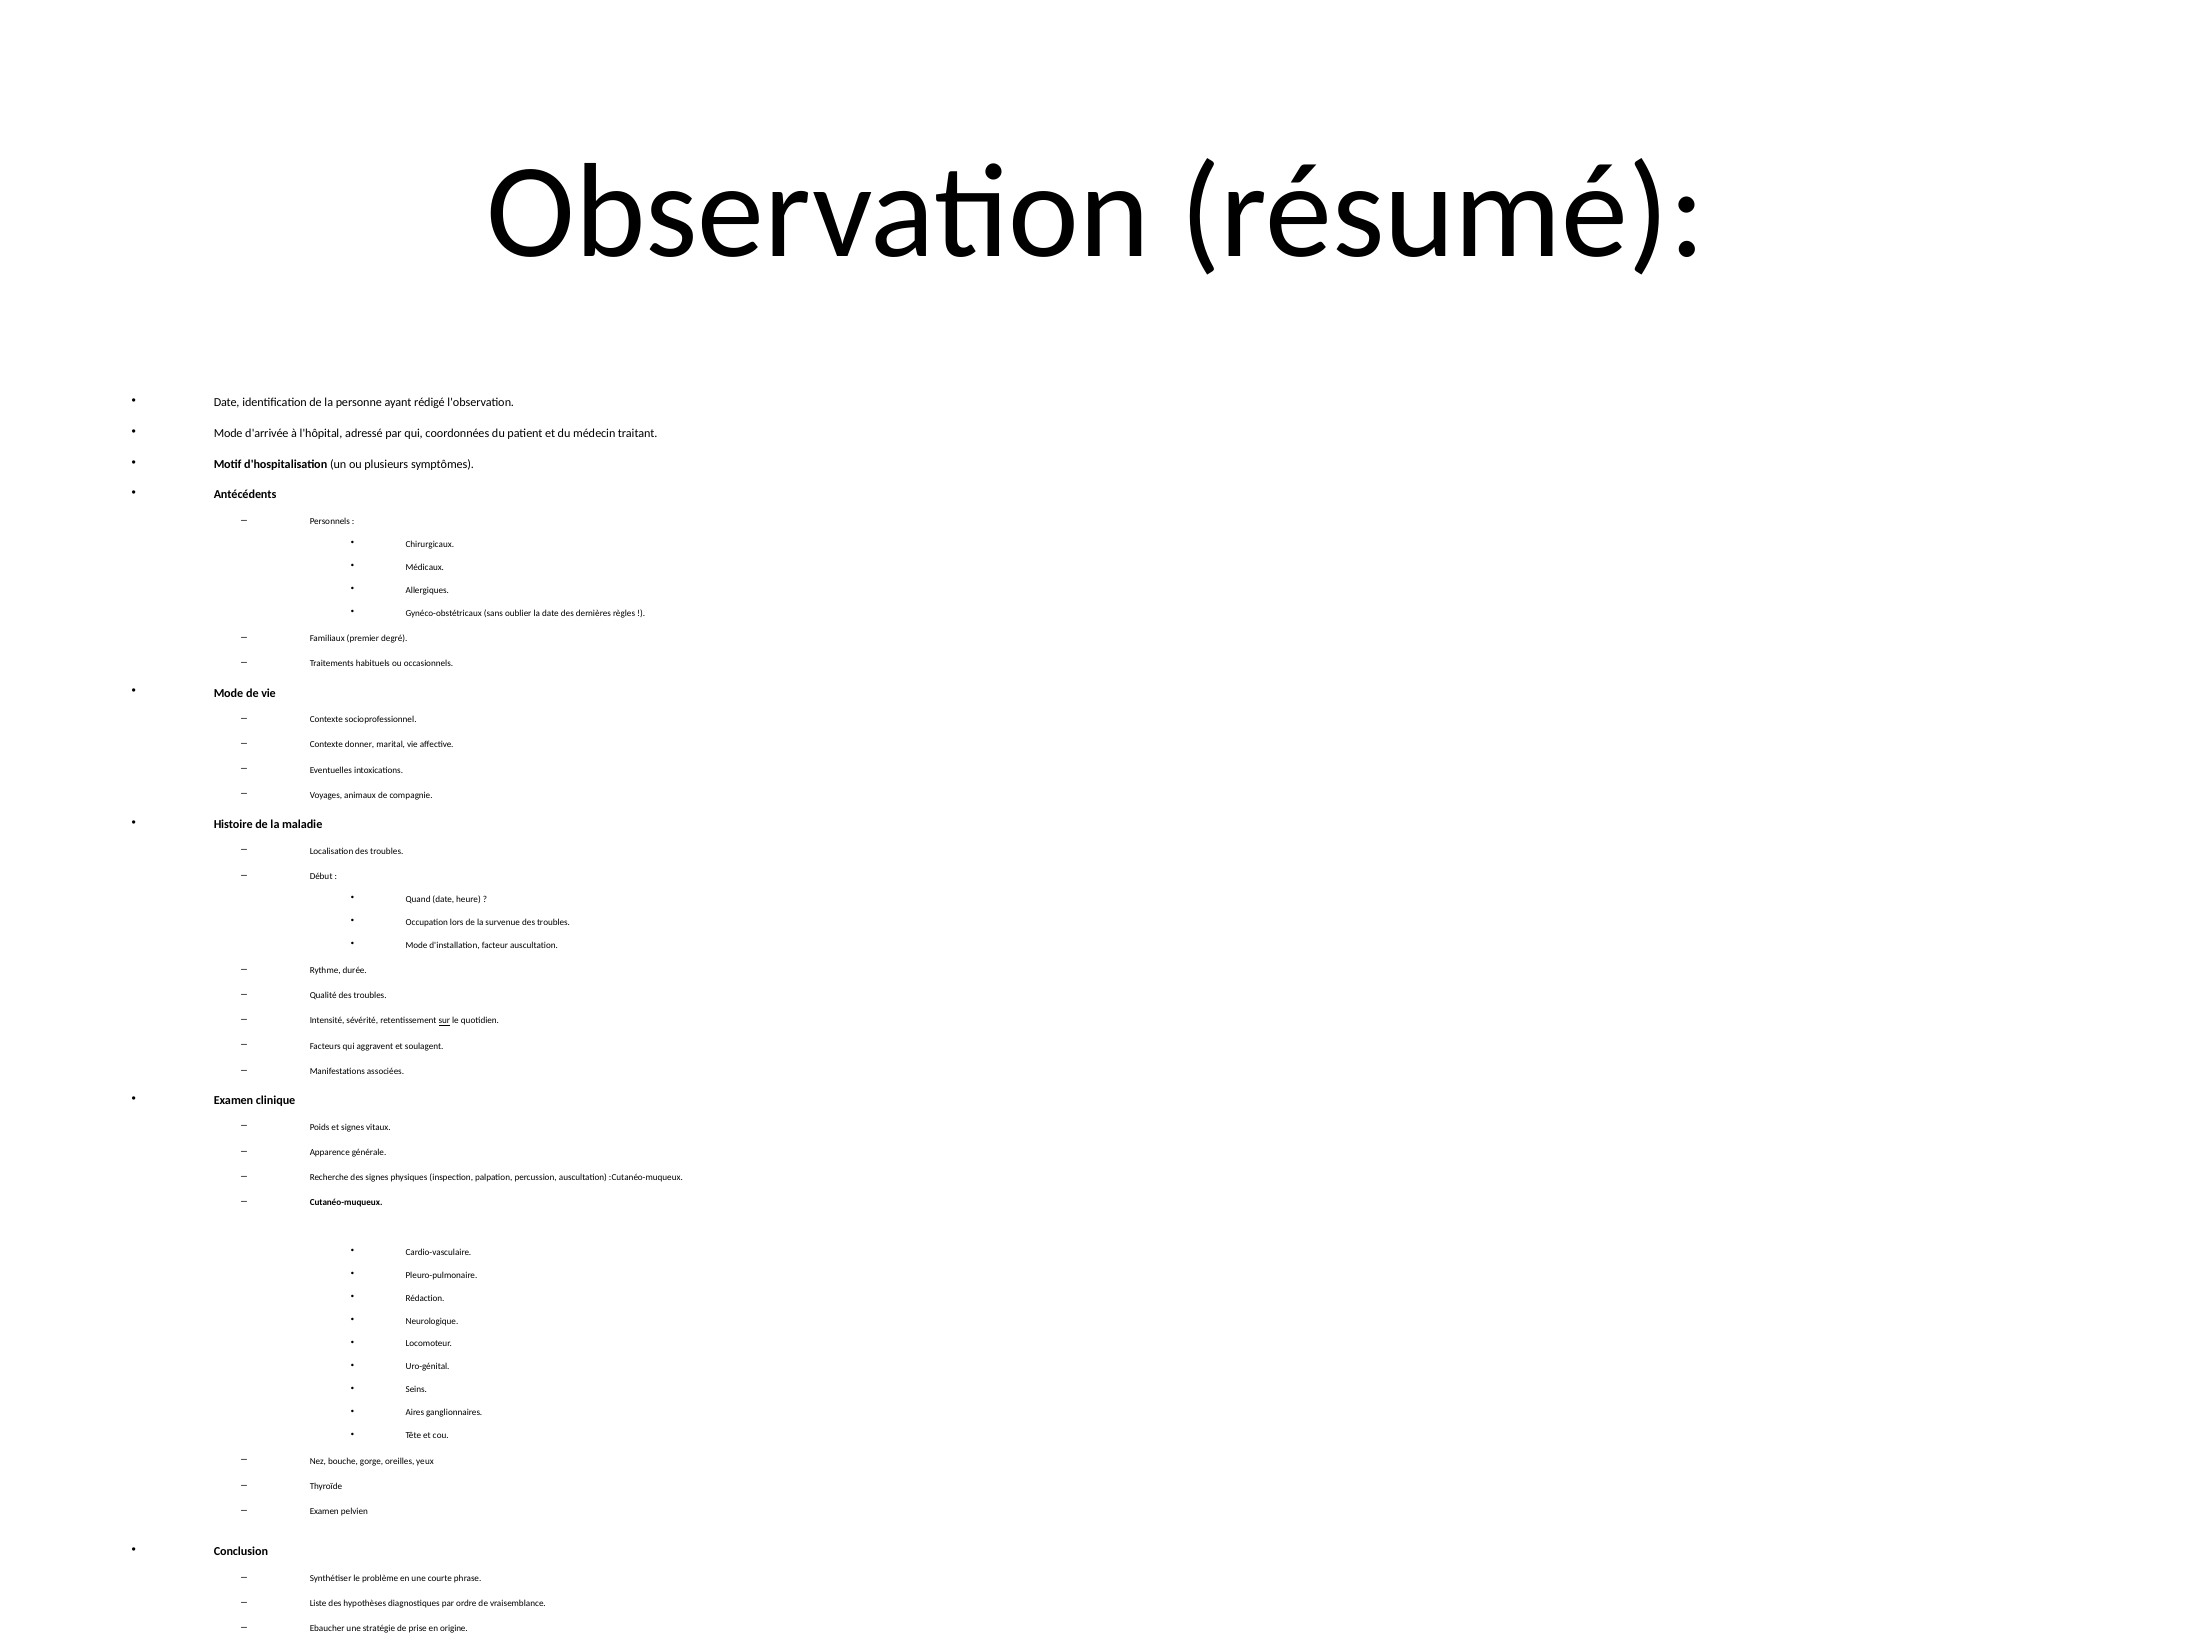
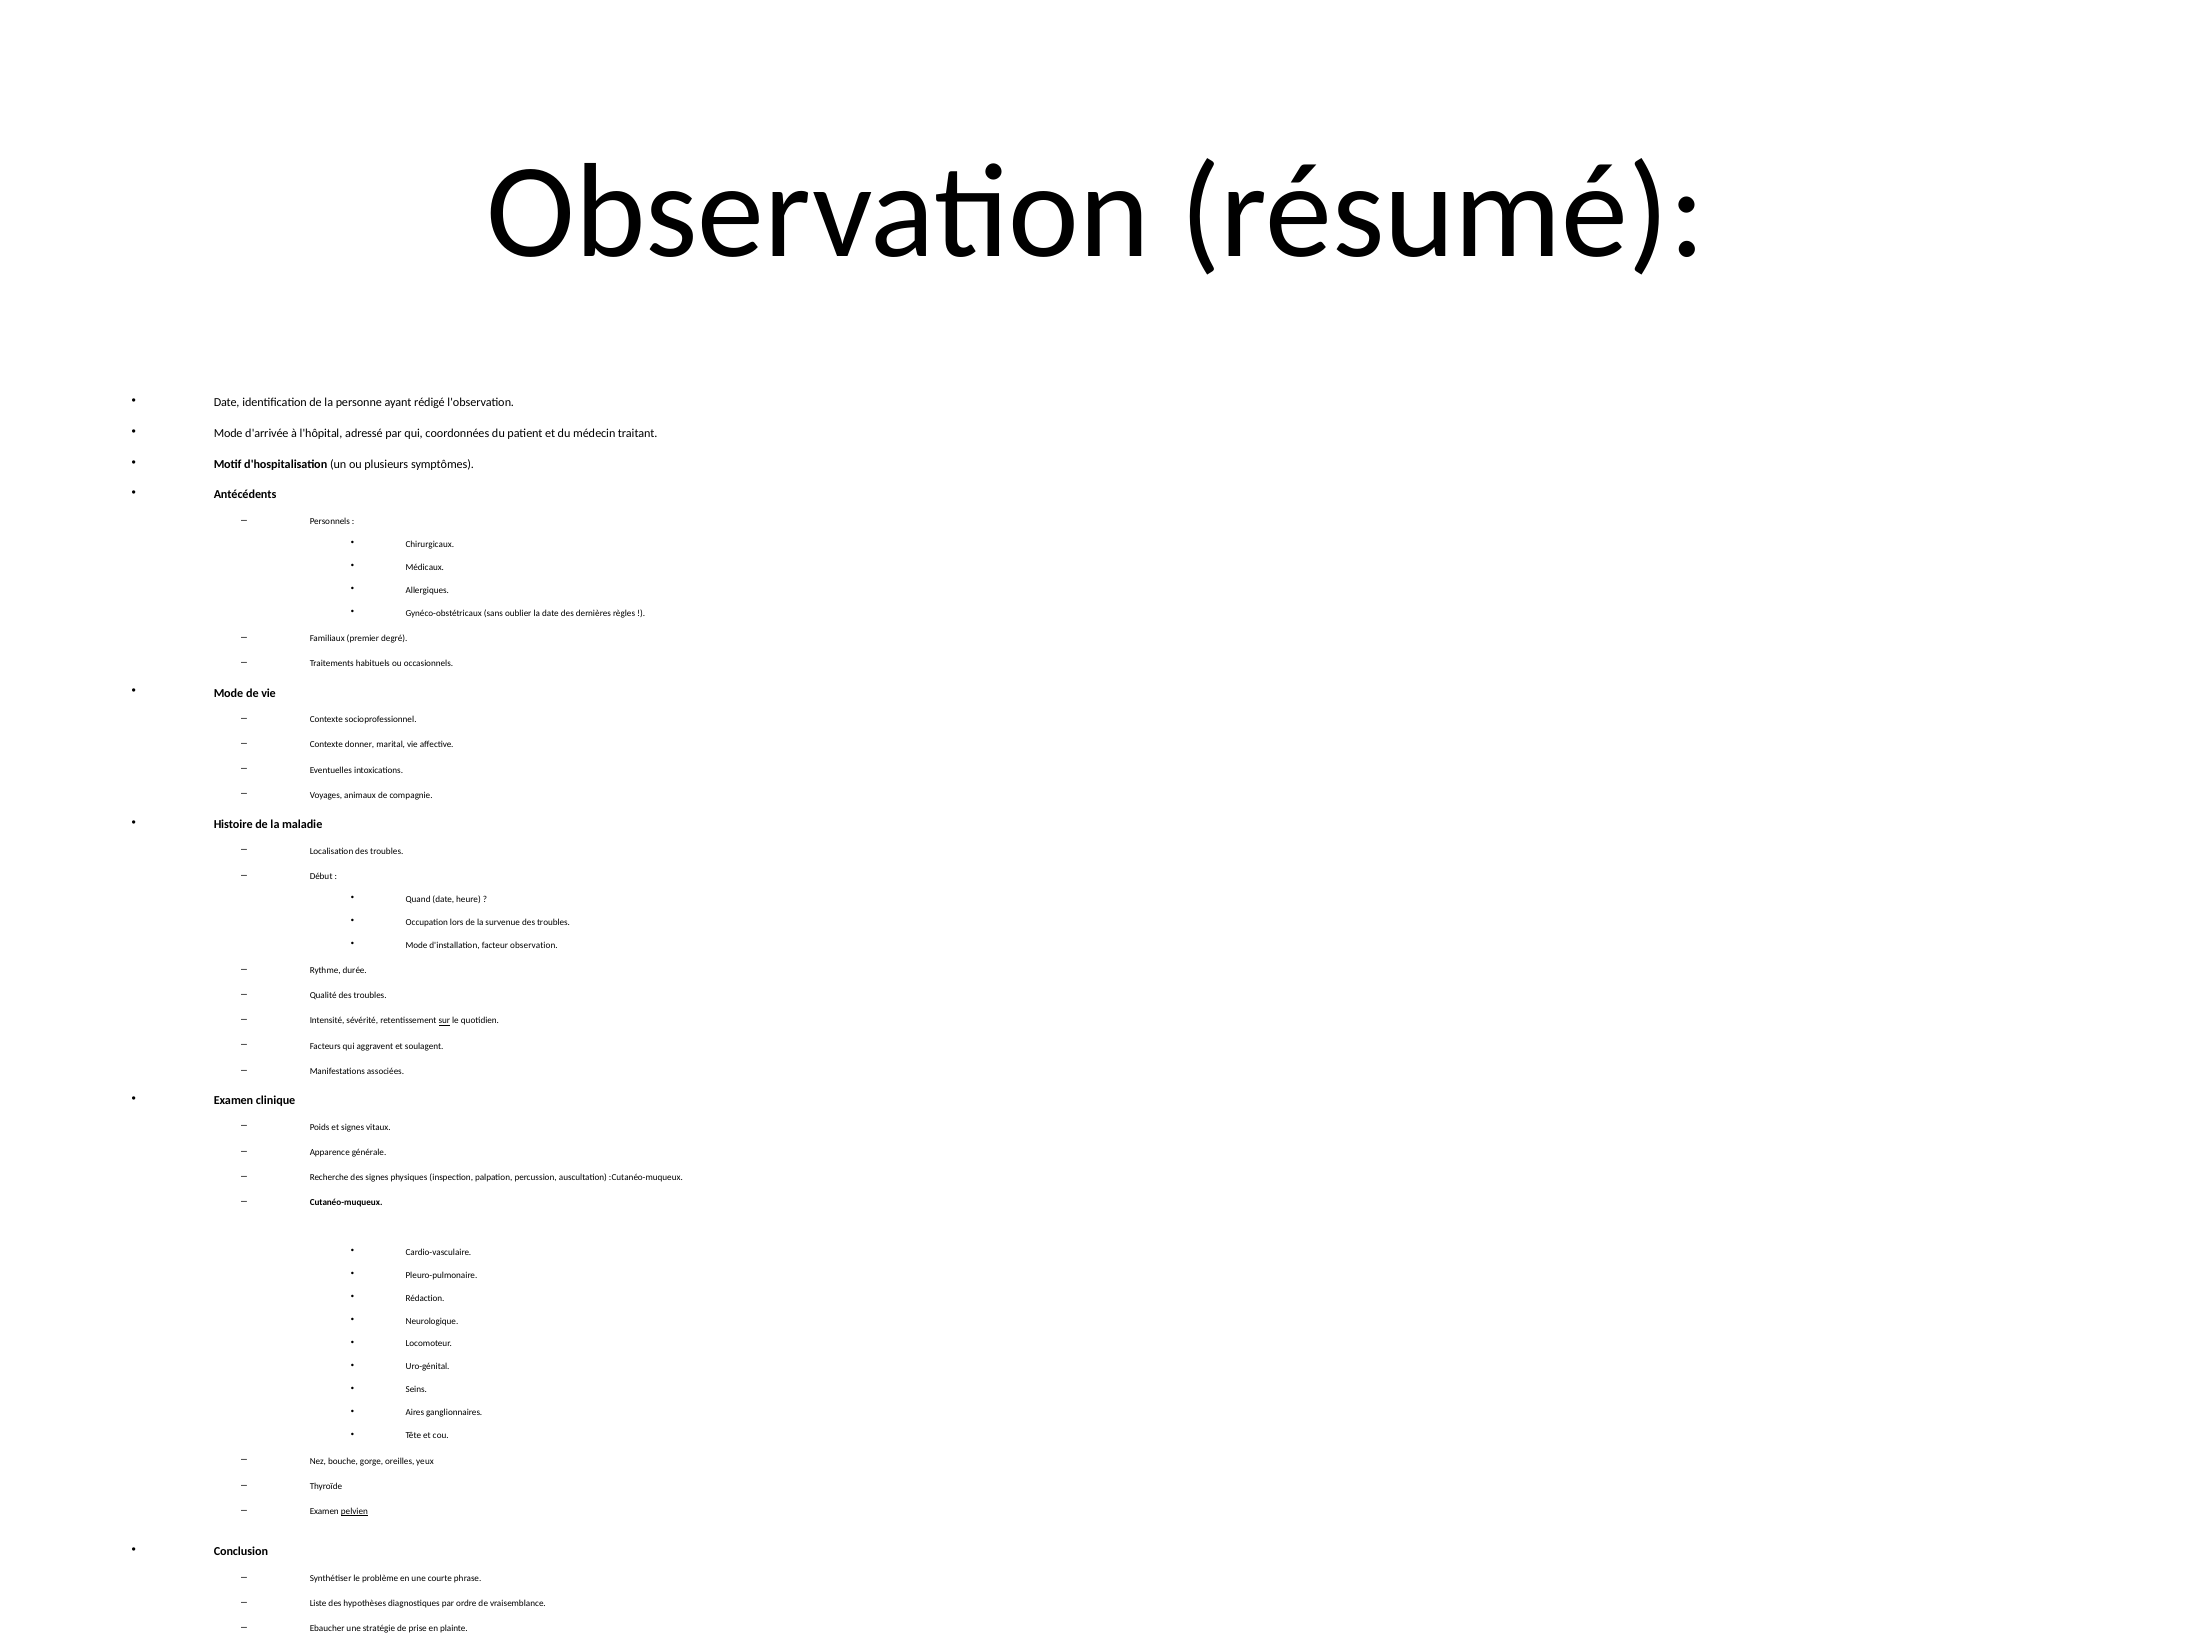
facteur auscultation: auscultation -> observation
pelvien underline: none -> present
origine: origine -> plainte
